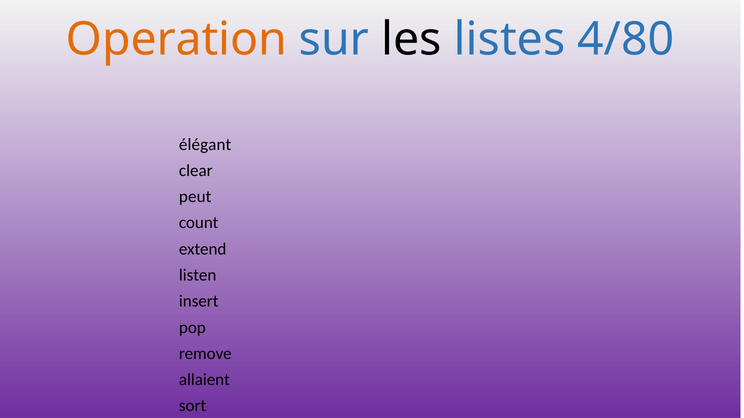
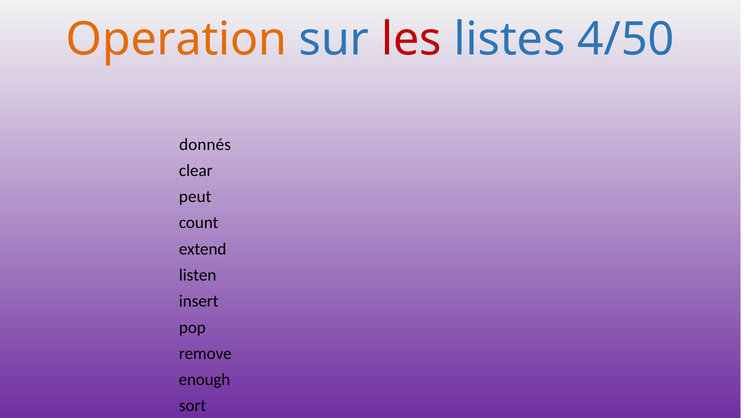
les colour: black -> red
4/80: 4/80 -> 4/50
élégant: élégant -> donnés
allaient: allaient -> enough
